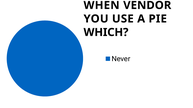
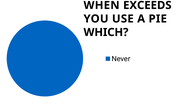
VENDOR: VENDOR -> EXCEEDS
